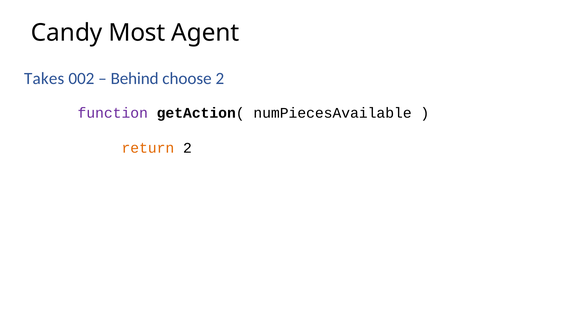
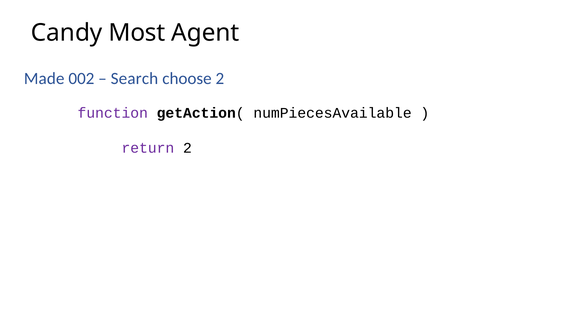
Takes: Takes -> Made
Behind: Behind -> Search
return colour: orange -> purple
